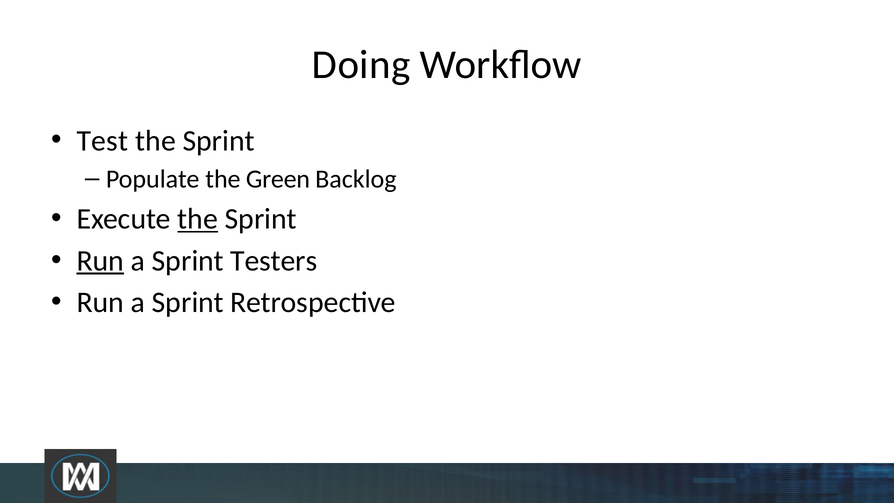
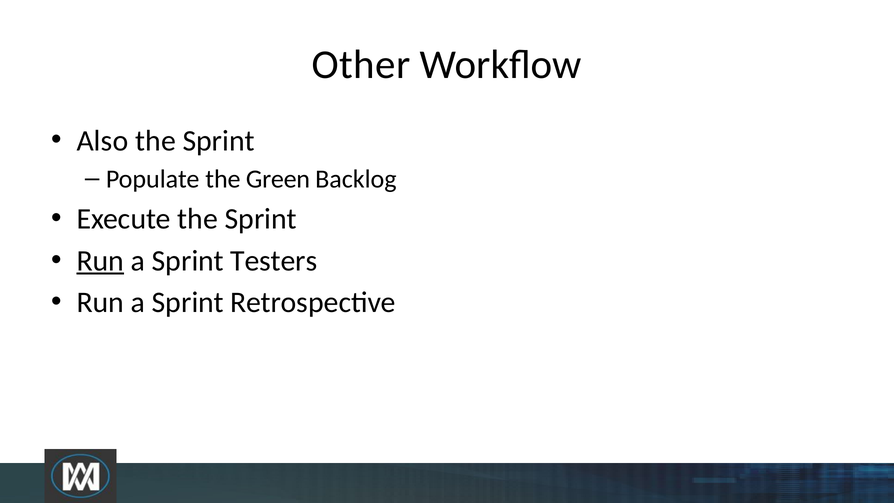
Doing: Doing -> Other
Test: Test -> Also
the at (198, 219) underline: present -> none
